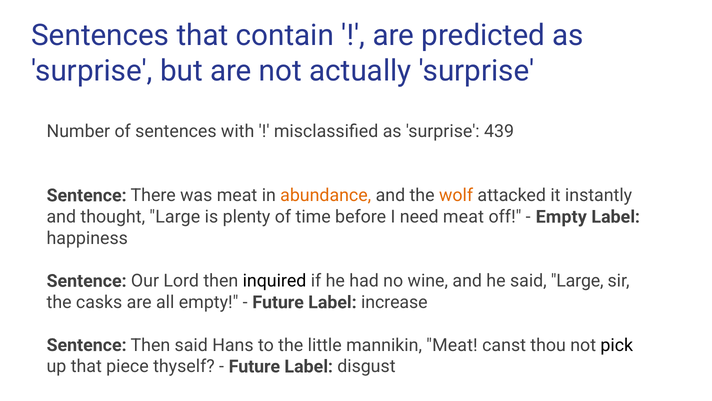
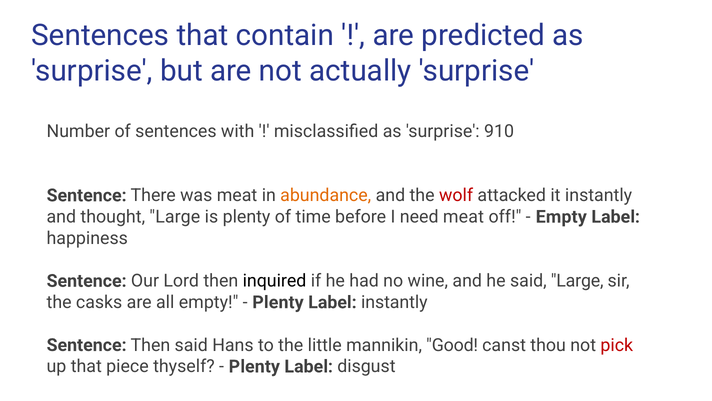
439: 439 -> 910
wolf colour: orange -> red
Future at (278, 302): Future -> Plenty
Label increase: increase -> instantly
mannikin Meat: Meat -> Good
pick colour: black -> red
Future at (254, 366): Future -> Plenty
